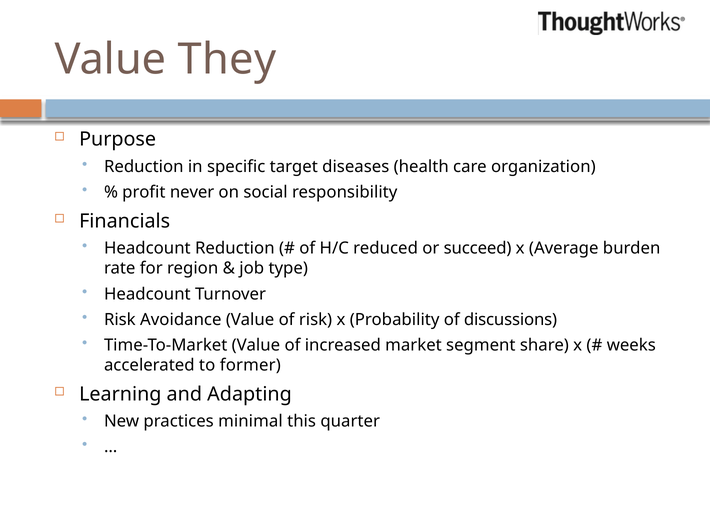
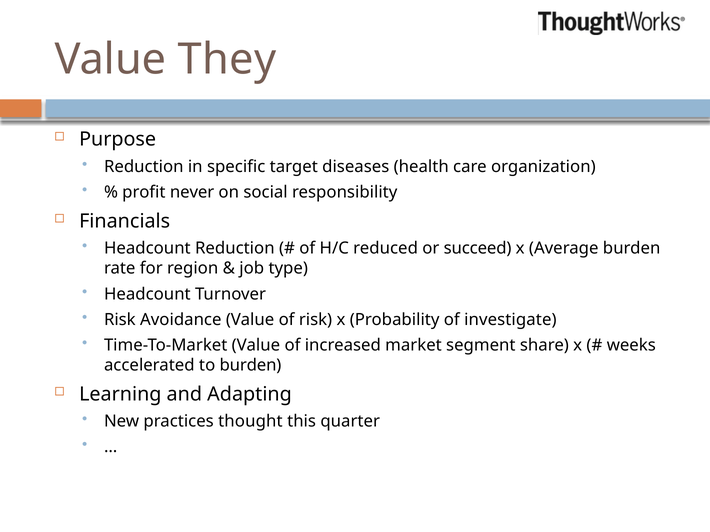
discussions: discussions -> investigate
to former: former -> burden
minimal: minimal -> thought
